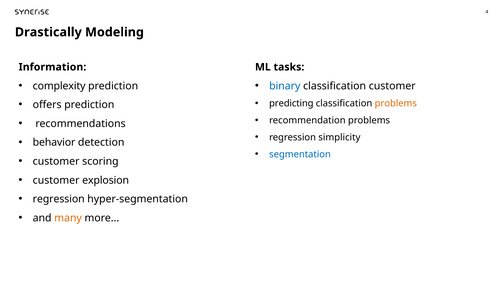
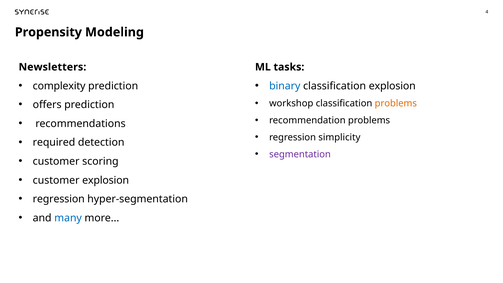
Drastically: Drastically -> Propensity
Information: Information -> Newsletters
classification customer: customer -> explosion
predicting: predicting -> workshop
behavior: behavior -> required
segmentation colour: blue -> purple
many colour: orange -> blue
